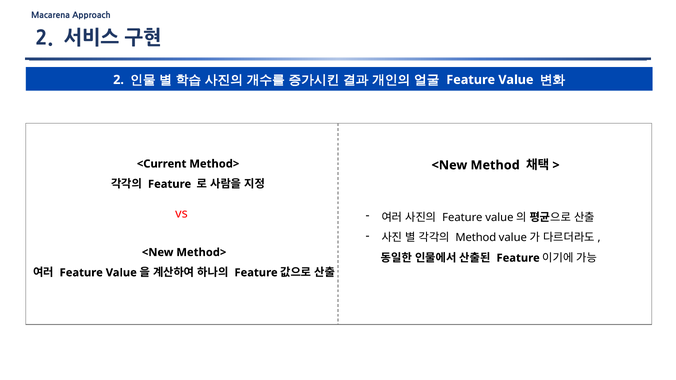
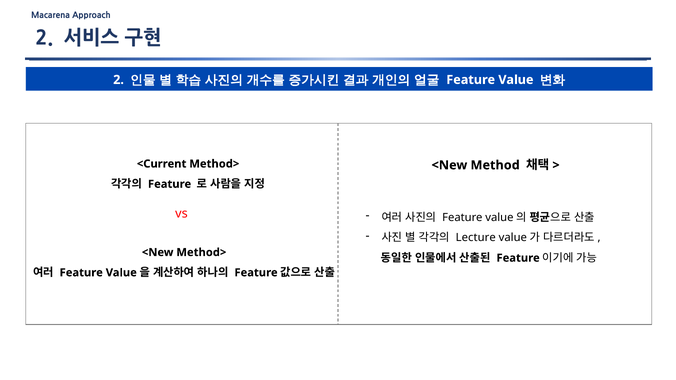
Method at (476, 238): Method -> Lecture
